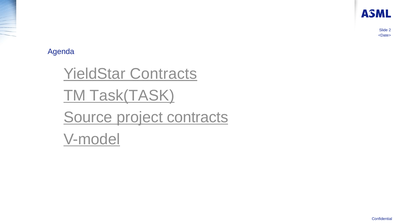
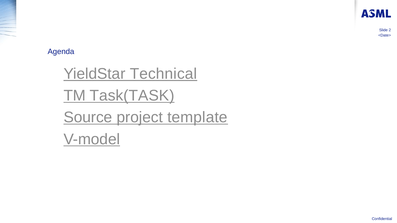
YieldStar Contracts: Contracts -> Technical
project contracts: contracts -> template
